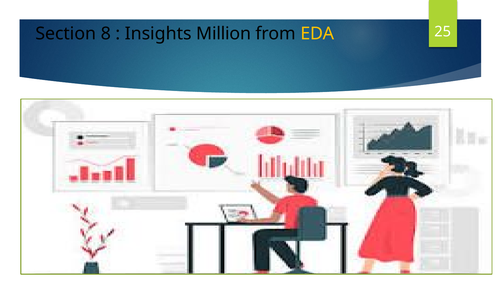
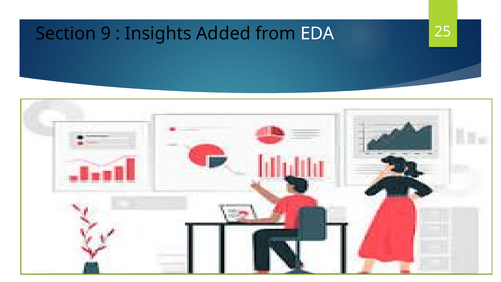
8: 8 -> 9
Million: Million -> Added
EDA colour: yellow -> white
